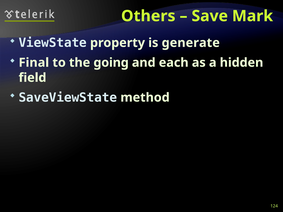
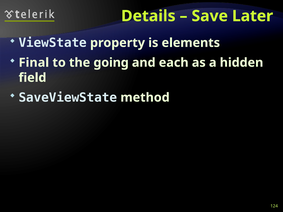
Others: Others -> Details
Mark: Mark -> Later
generate: generate -> elements
